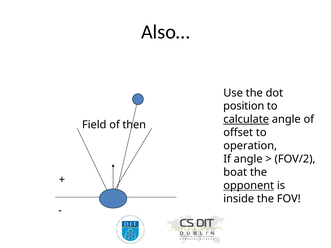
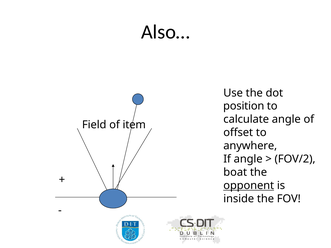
calculate underline: present -> none
then: then -> item
operation: operation -> anywhere
